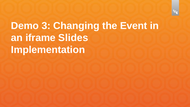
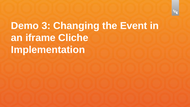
Slides: Slides -> Cliche
